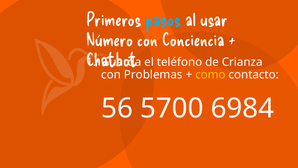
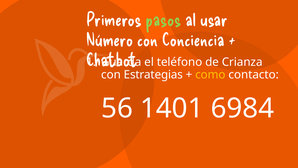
pasos colour: light blue -> light green
Problemas: Problemas -> Estrategias
5700: 5700 -> 1401
